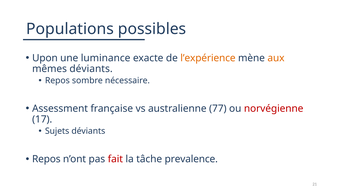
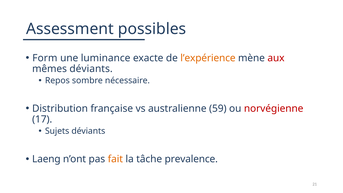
Populations: Populations -> Assessment
Upon: Upon -> Form
aux colour: orange -> red
Assessment: Assessment -> Distribution
77: 77 -> 59
Repos at (46, 159): Repos -> Laeng
fait colour: red -> orange
